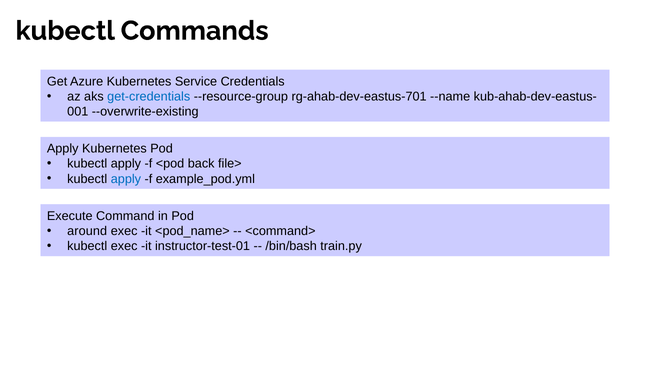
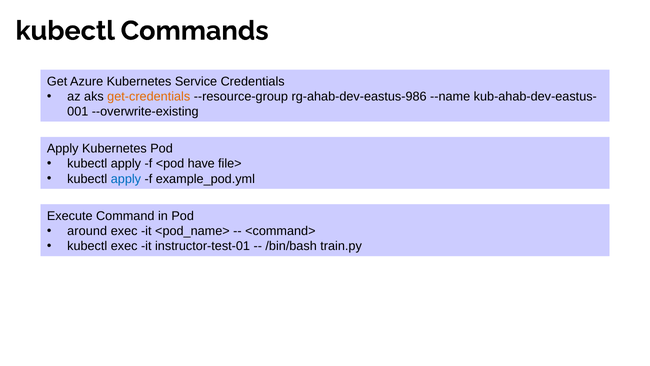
get-credentials colour: blue -> orange
rg-ahab-dev-eastus-701: rg-ahab-dev-eastus-701 -> rg-ahab-dev-eastus-986
back: back -> have
